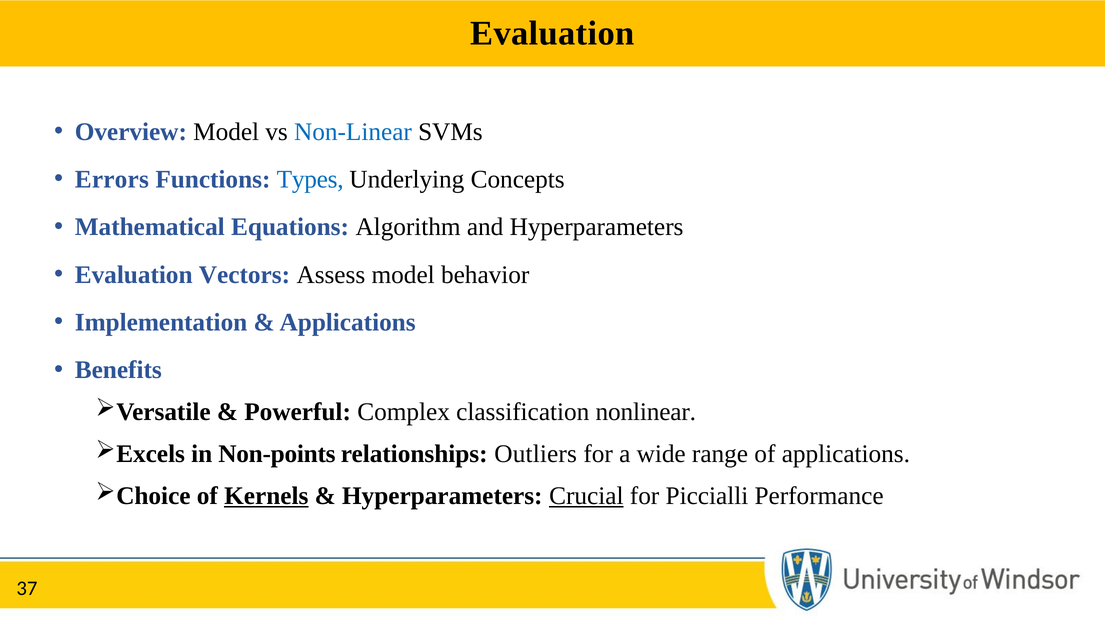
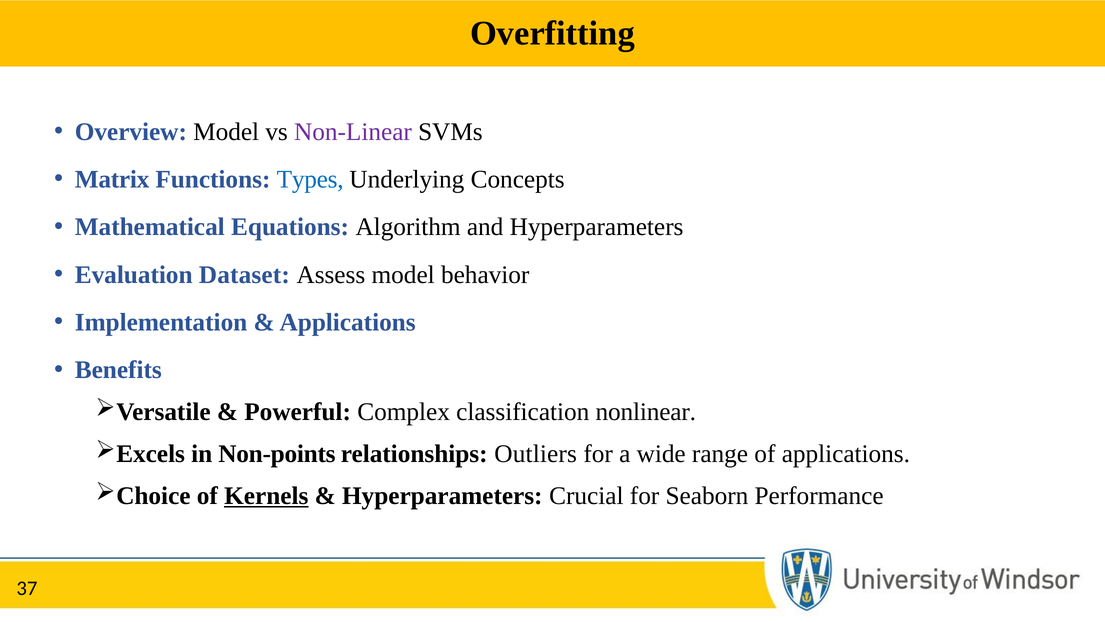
Evaluation at (552, 33): Evaluation -> Overfitting
Non-Linear colour: blue -> purple
Errors: Errors -> Matrix
Vectors: Vectors -> Dataset
Crucial underline: present -> none
Piccialli: Piccialli -> Seaborn
